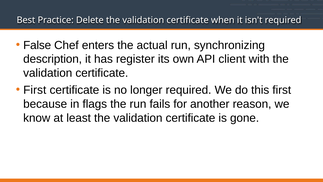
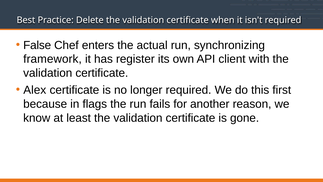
description: description -> framework
First at (35, 90): First -> Alex
